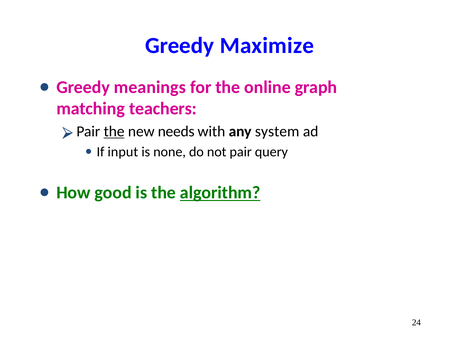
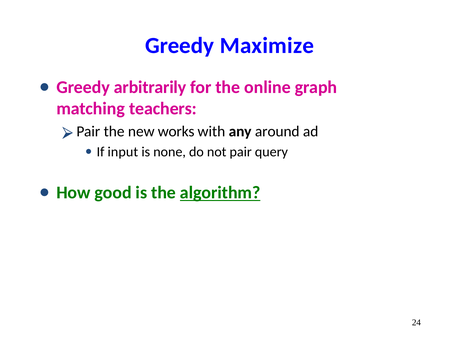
meanings: meanings -> arbitrarily
the at (114, 131) underline: present -> none
needs: needs -> works
system: system -> around
